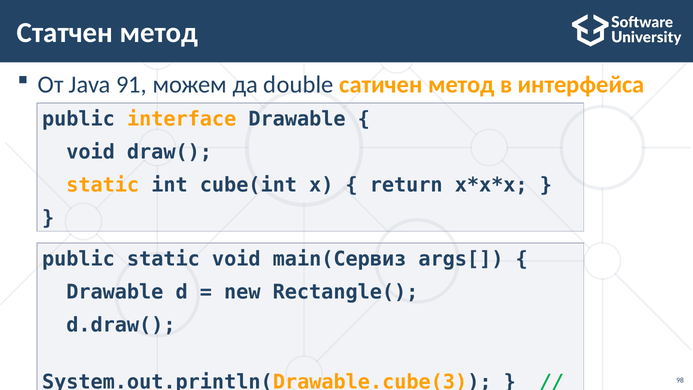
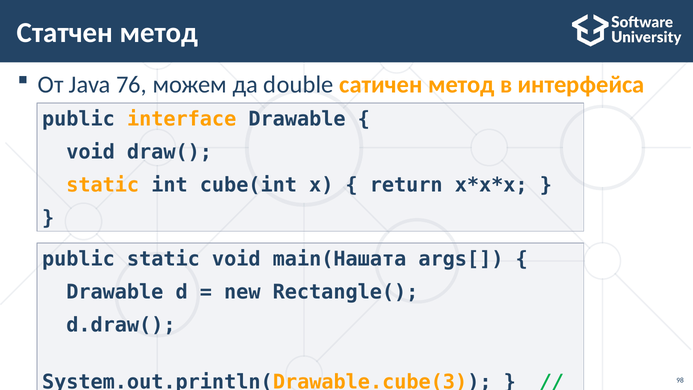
91: 91 -> 76
main(Сервиз: main(Сервиз -> main(Нашата
